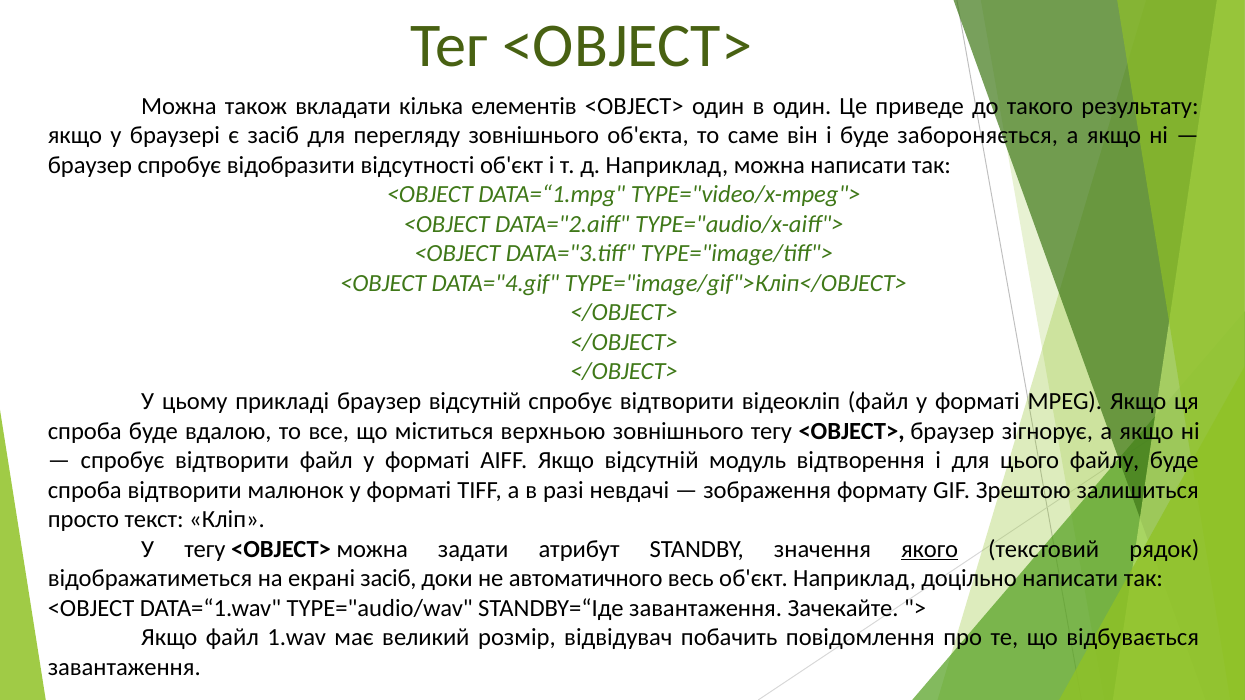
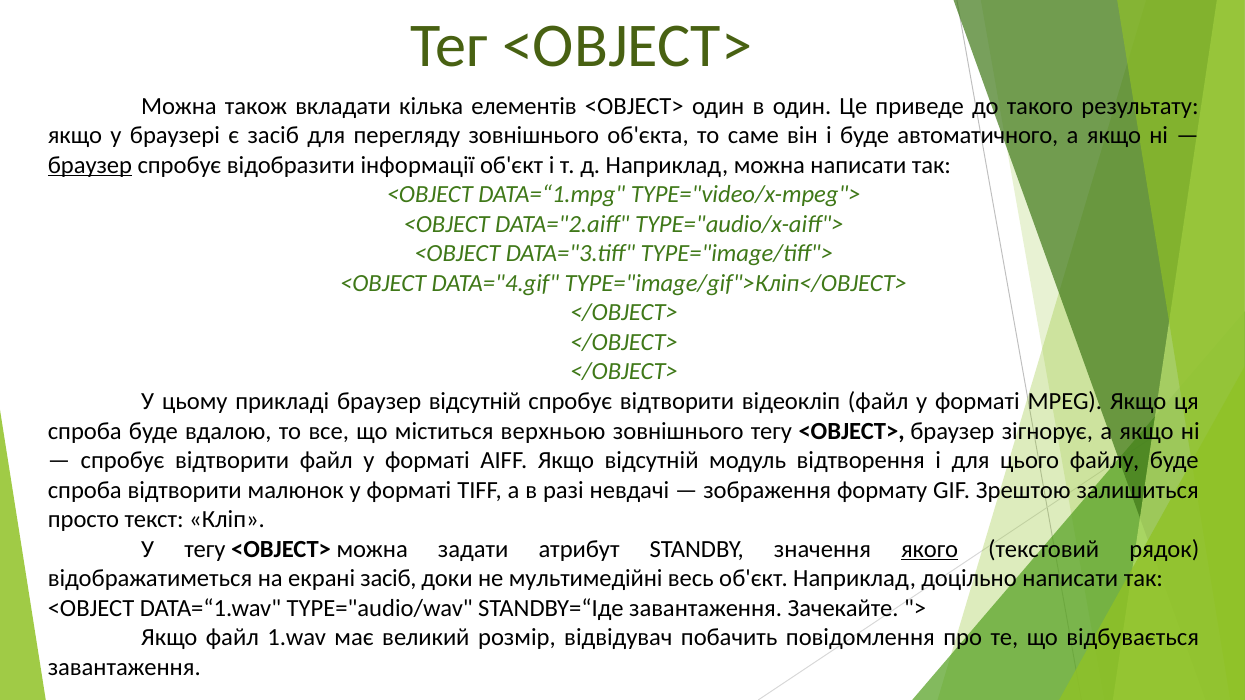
забороняється: забороняється -> автоматичного
браузер at (90, 165) underline: none -> present
відсутності: відсутності -> інформації
автоматичного: автоматичного -> мультимедійні
